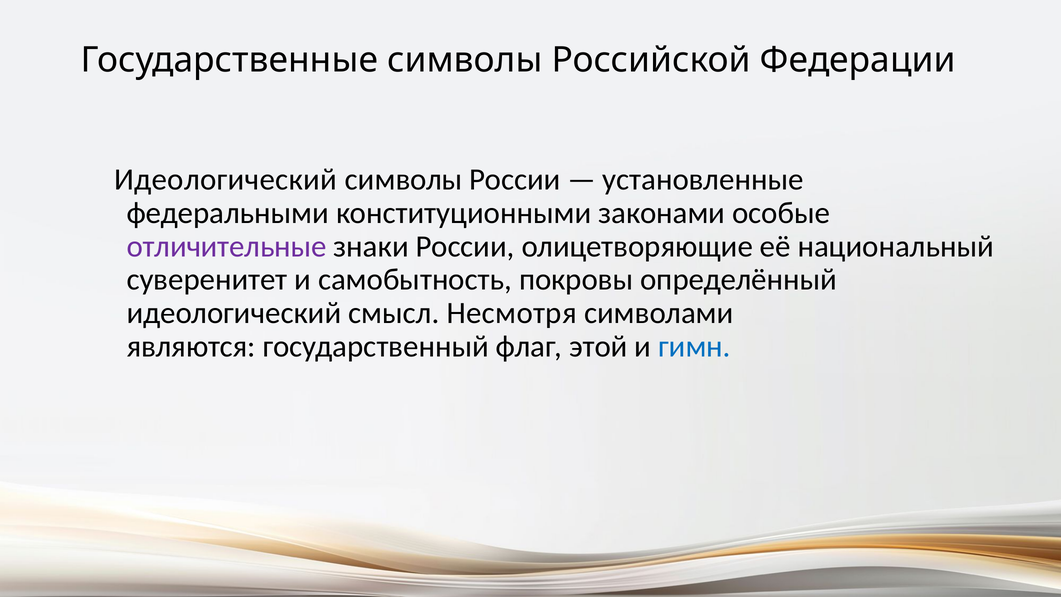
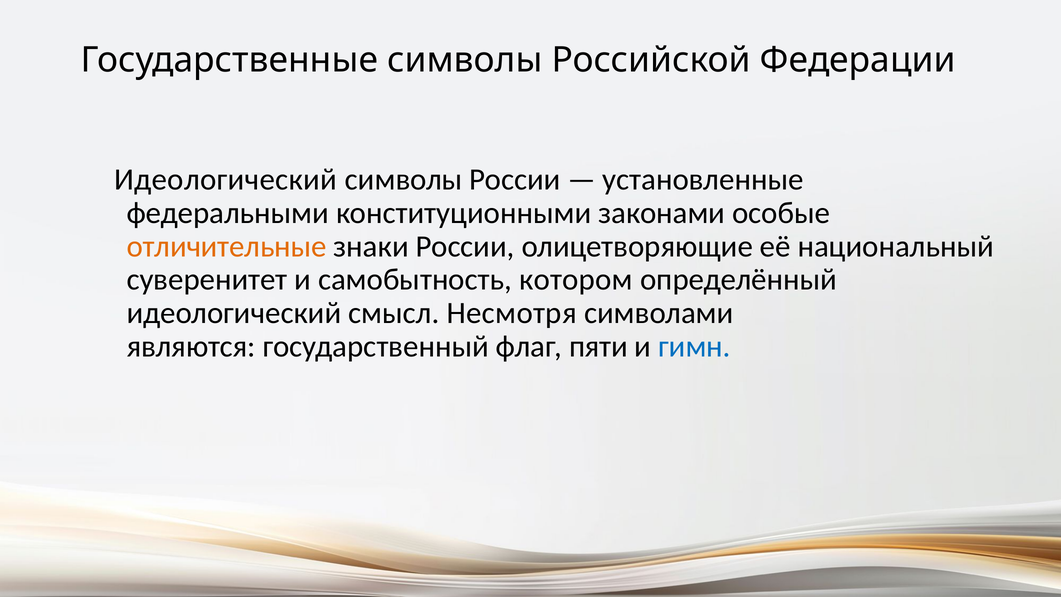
отличительные colour: purple -> orange
покровы: покровы -> котором
этой: этой -> пяти
